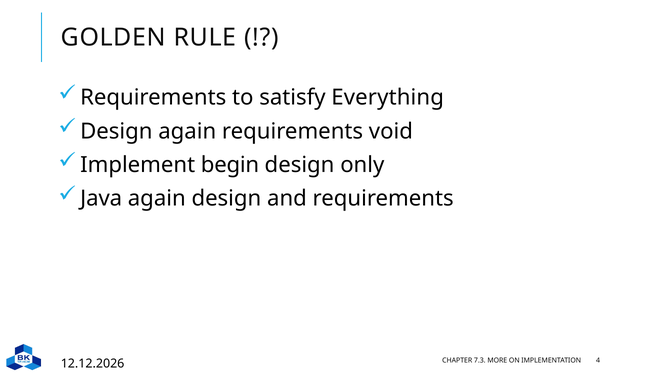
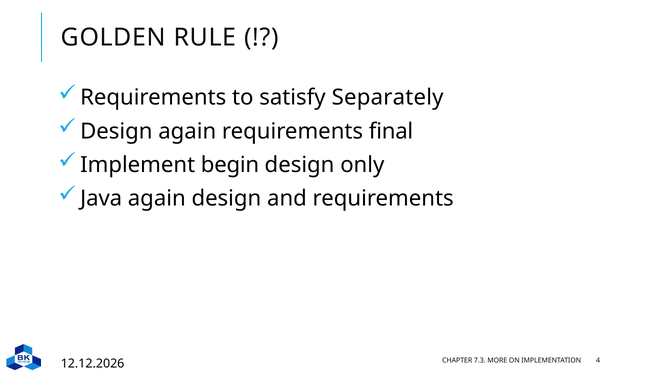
Everything: Everything -> Separately
void: void -> final
